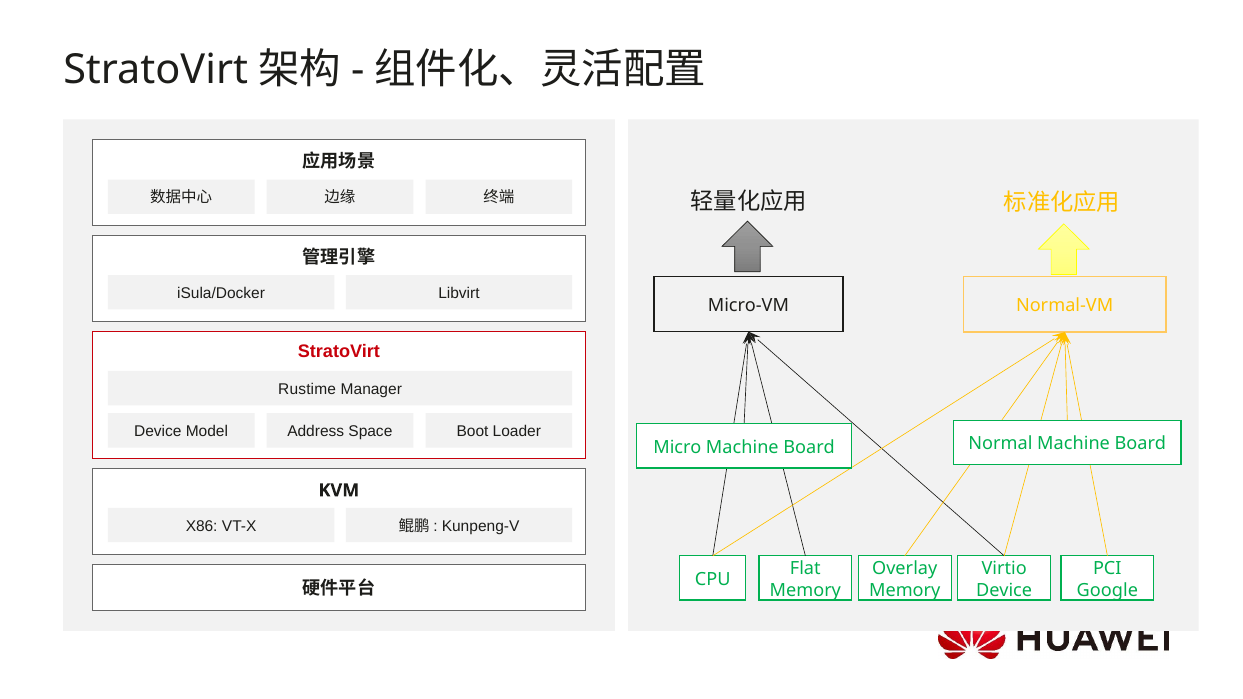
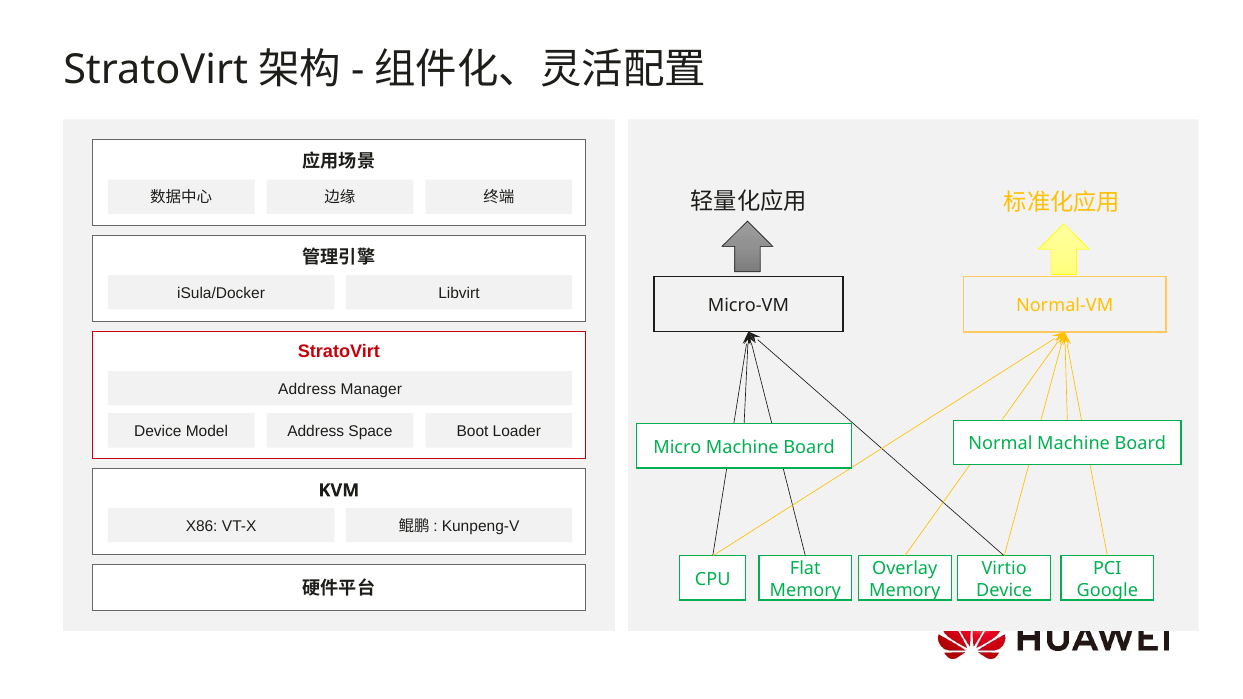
Rustime at (307, 389): Rustime -> Address
